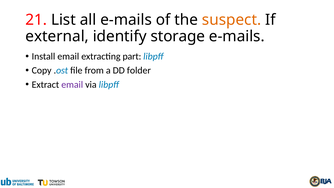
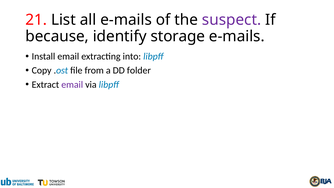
suspect colour: orange -> purple
external: external -> because
part: part -> into
